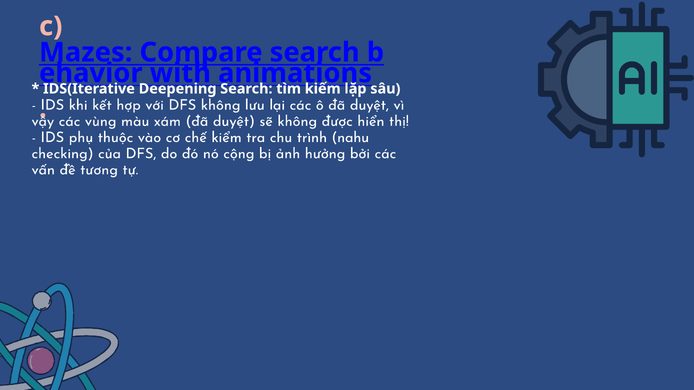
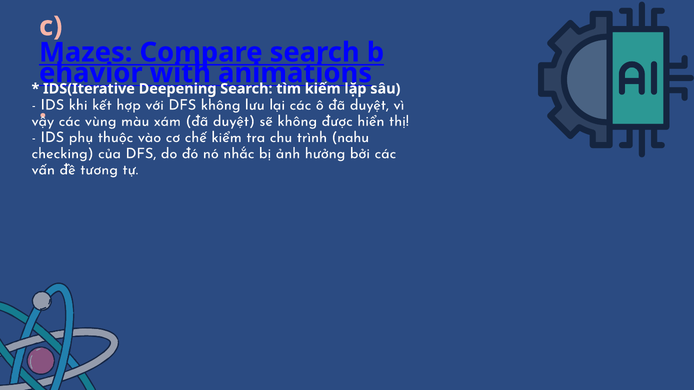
cộng: cộng -> nhắc
